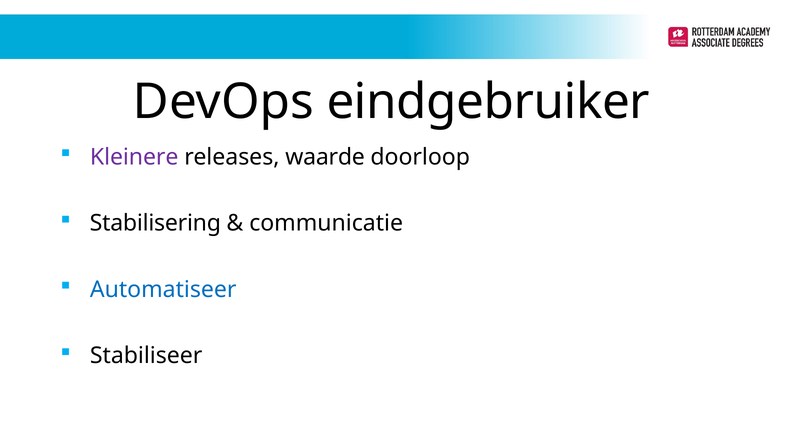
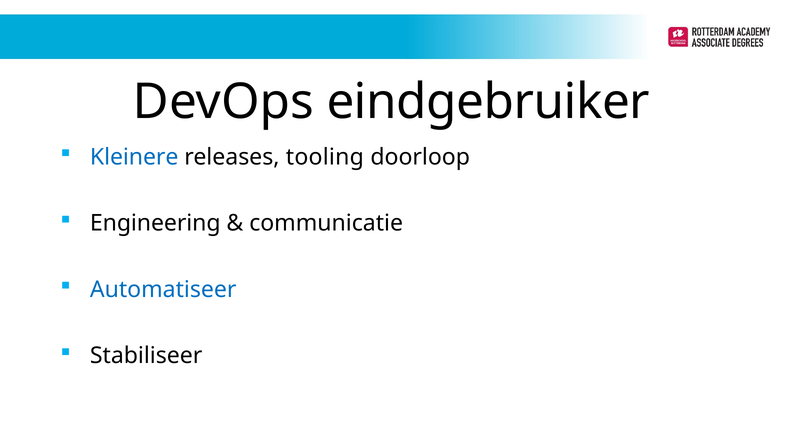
Kleinere colour: purple -> blue
waarde: waarde -> tooling
Stabilisering: Stabilisering -> Engineering
